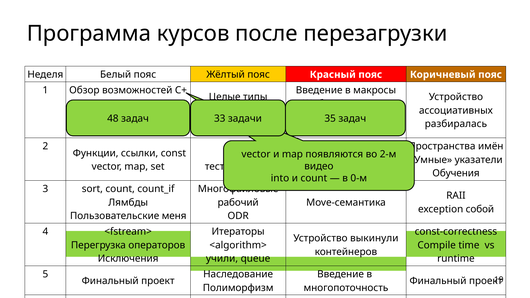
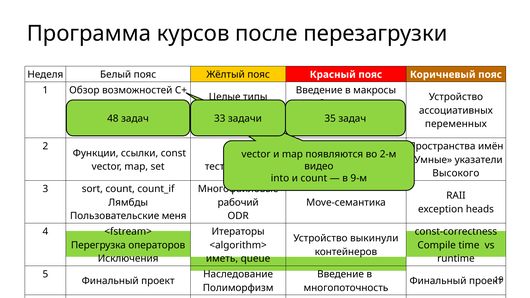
разбиралась: разбиралась -> переменных
Обучения: Обучения -> Высокого
0-м: 0-м -> 9-м
собой: собой -> heads
учили: учили -> иметь
